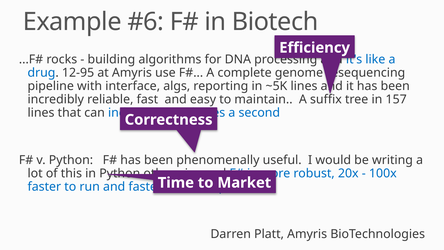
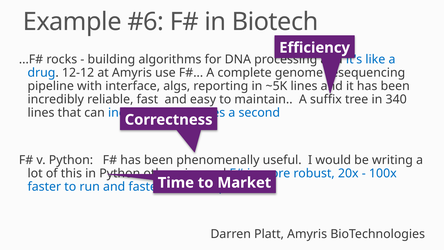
12-95: 12-95 -> 12-12
157: 157 -> 340
